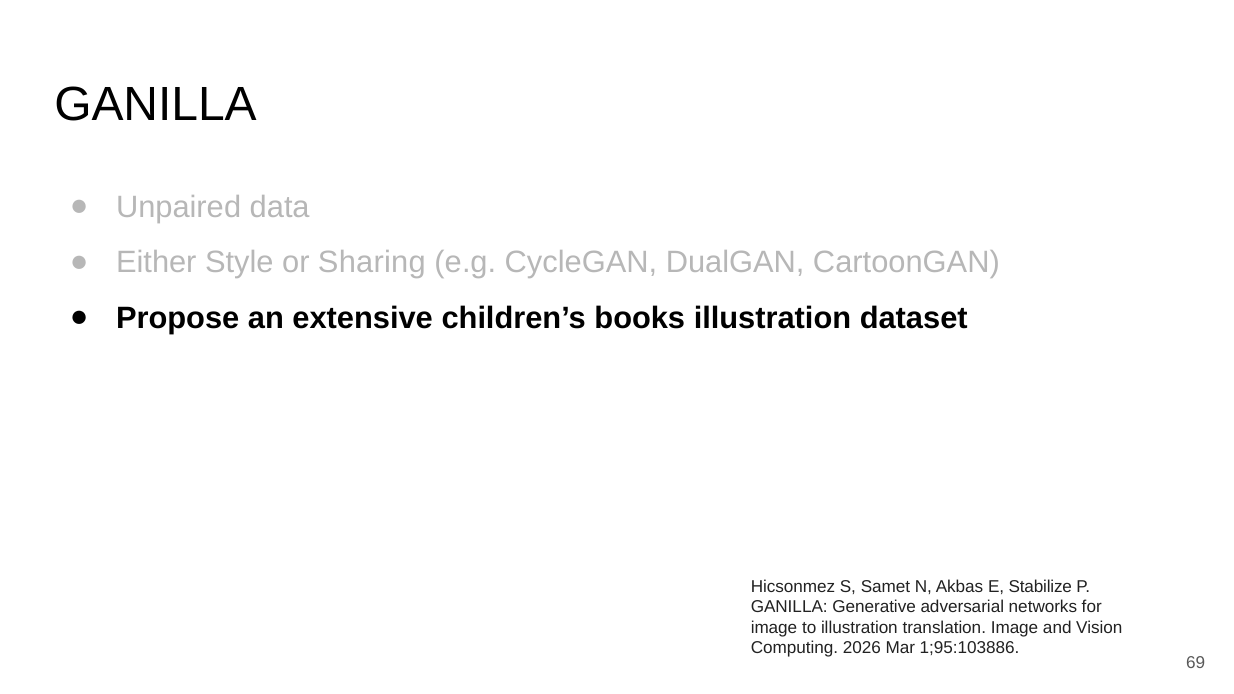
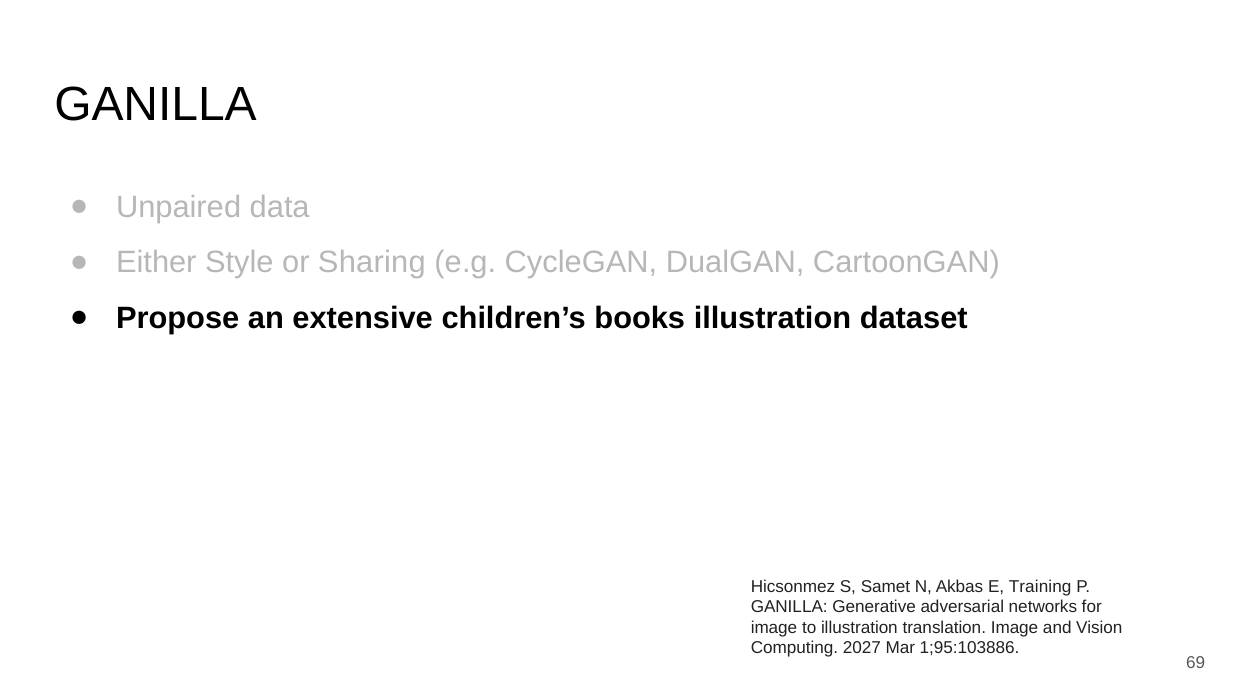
Stabilize: Stabilize -> Training
2026: 2026 -> 2027
